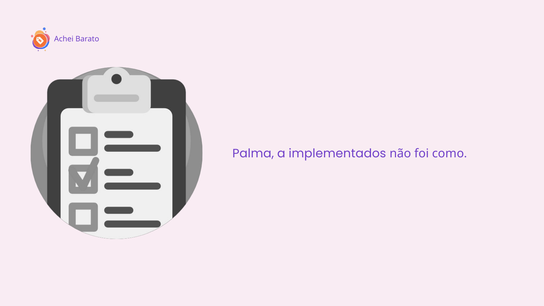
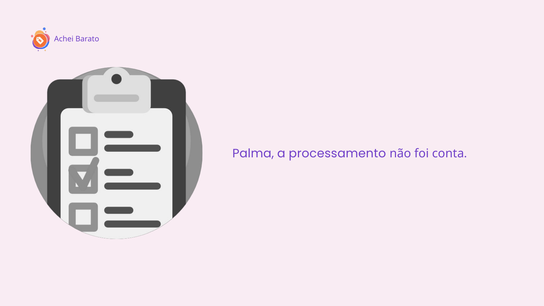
implementados: implementados -> processamento
como: como -> conta
